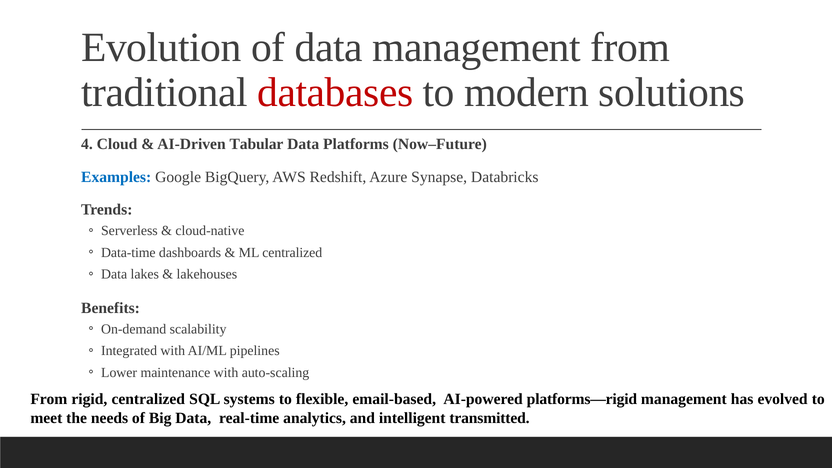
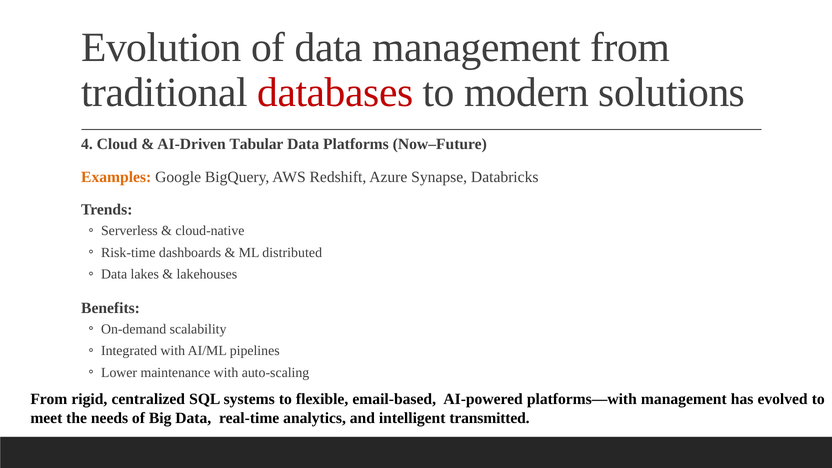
Examples colour: blue -> orange
Data-time: Data-time -> Risk-time
ML centralized: centralized -> distributed
platforms—rigid: platforms—rigid -> platforms—with
